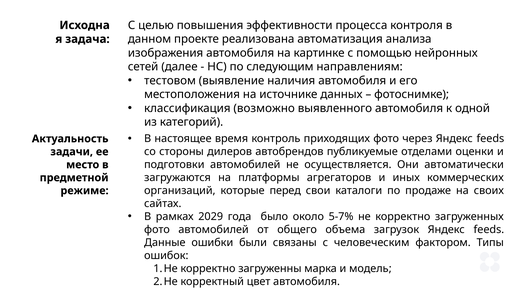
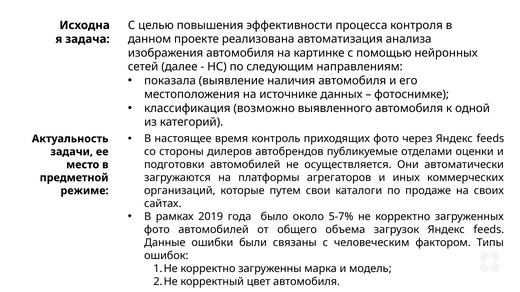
тестовом: тестовом -> показала
перед: перед -> путем
2029: 2029 -> 2019
